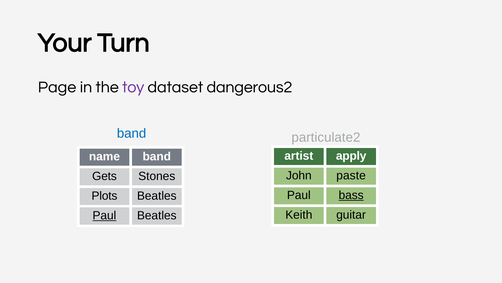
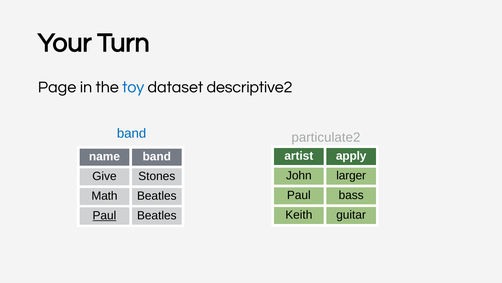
toy colour: purple -> blue
dangerous2: dangerous2 -> descriptive2
paste: paste -> larger
Gets: Gets -> Give
bass underline: present -> none
Plots: Plots -> Math
